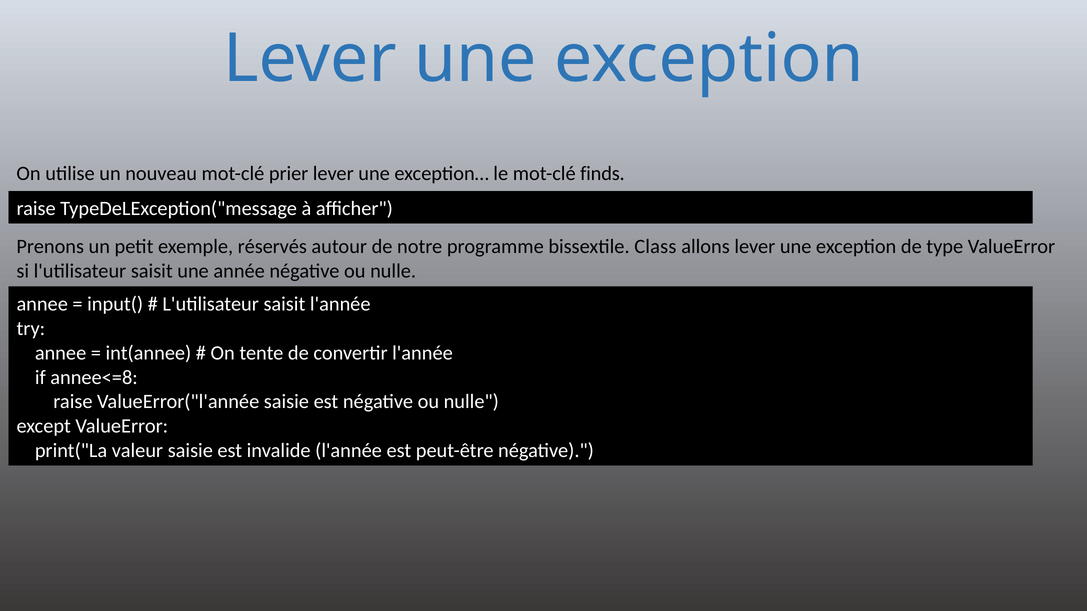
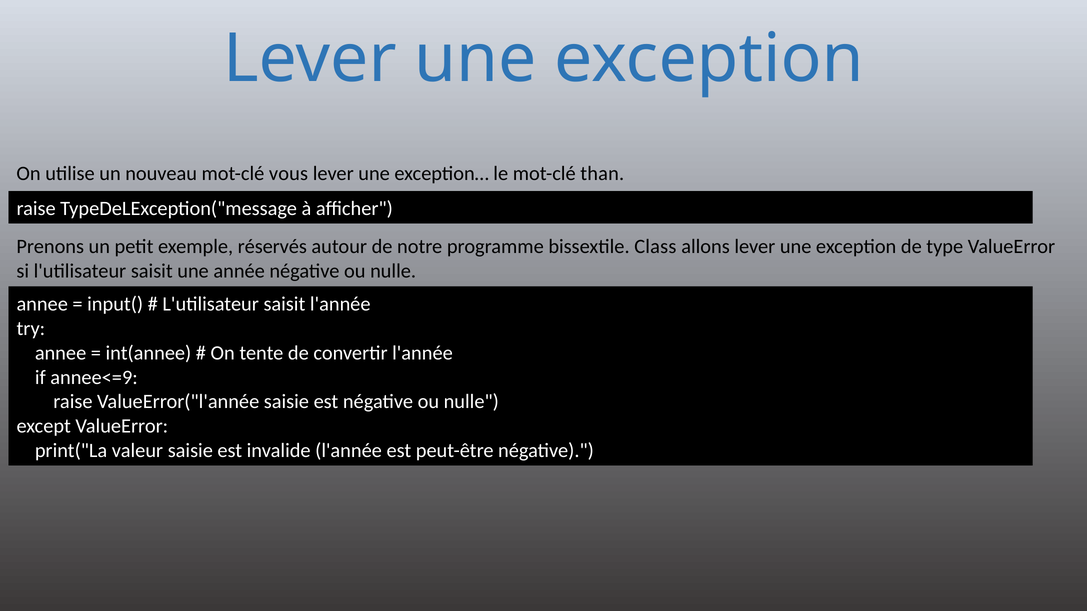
prier: prier -> vous
finds: finds -> than
annee<=8: annee<=8 -> annee<=9
